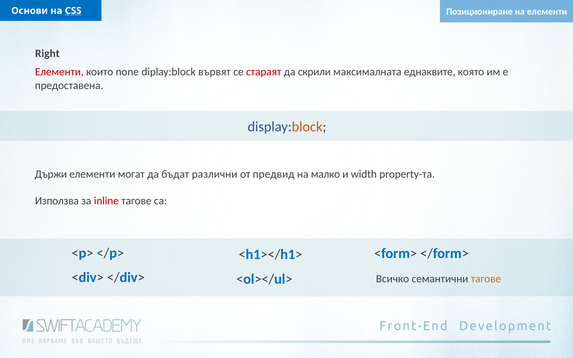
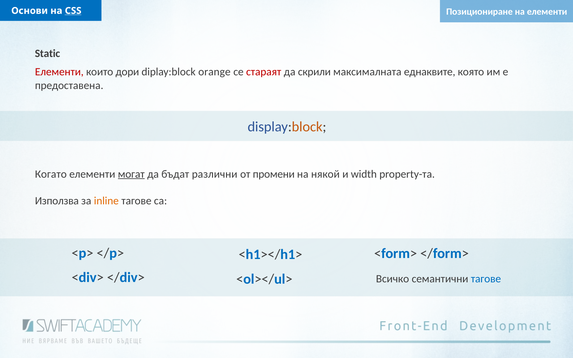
Right: Right -> Static
none: none -> дори
вървят: вървят -> orange
Държи: Държи -> Когато
могат underline: none -> present
предвид: предвид -> промени
малко: малко -> някой
inline colour: red -> orange
тагове at (486, 279) colour: orange -> blue
